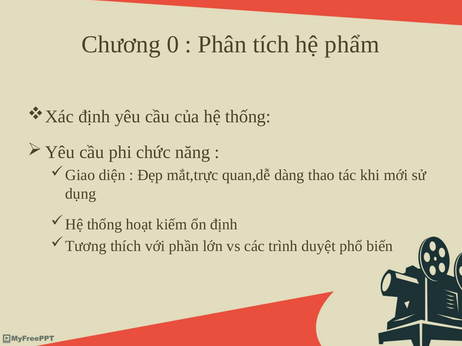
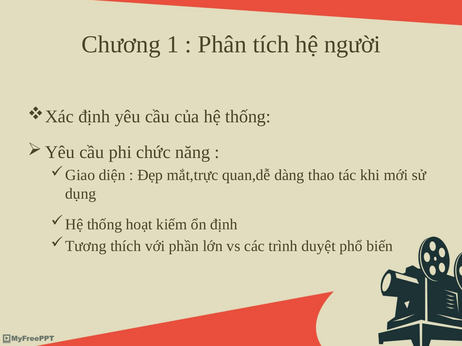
0: 0 -> 1
phẩm: phẩm -> người
